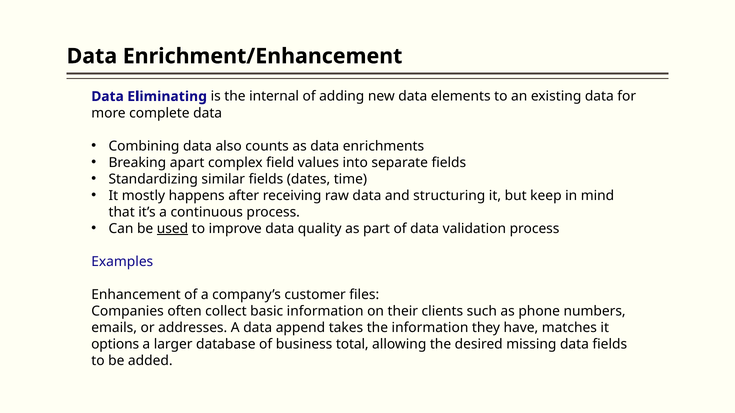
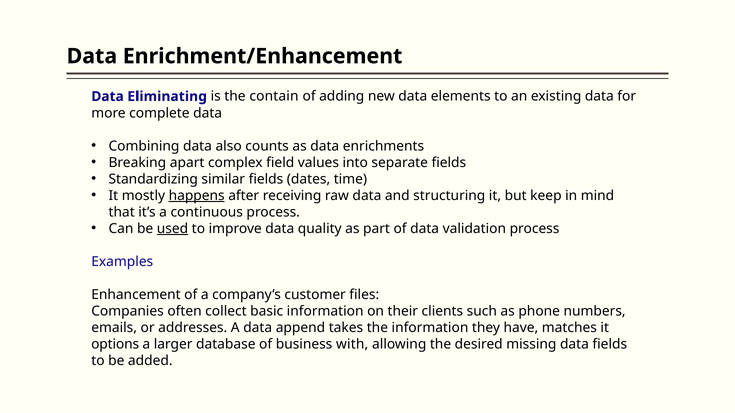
internal: internal -> contain
happens underline: none -> present
total: total -> with
